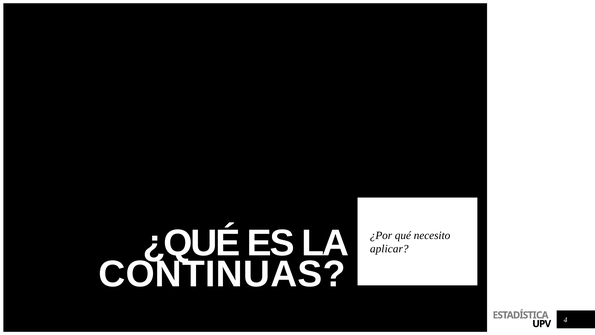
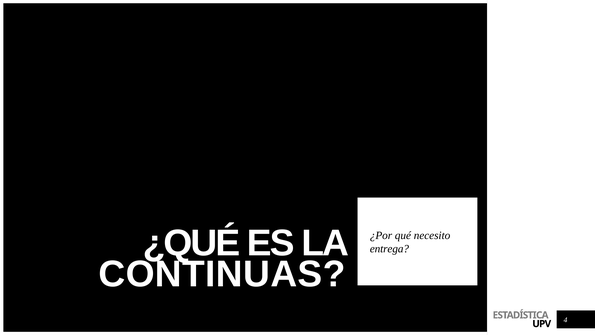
aplicar: aplicar -> entrega
